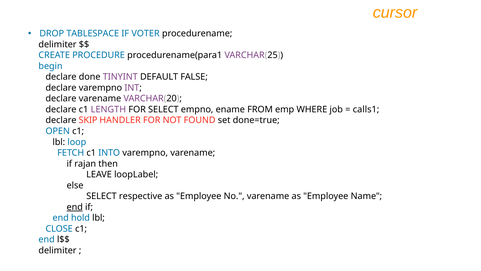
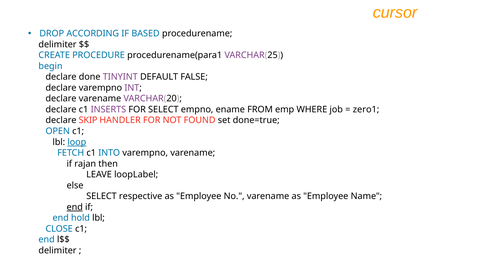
TABLESPACE: TABLESPACE -> ACCORDING
VOTER: VOTER -> BASED
LENGTH: LENGTH -> INSERTS
calls1: calls1 -> zero1
loop underline: none -> present
